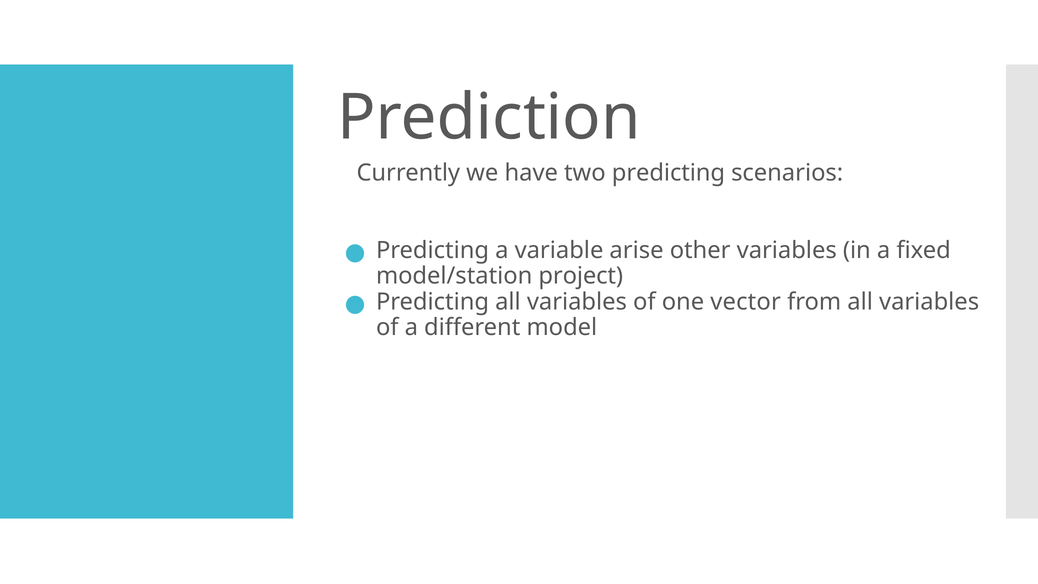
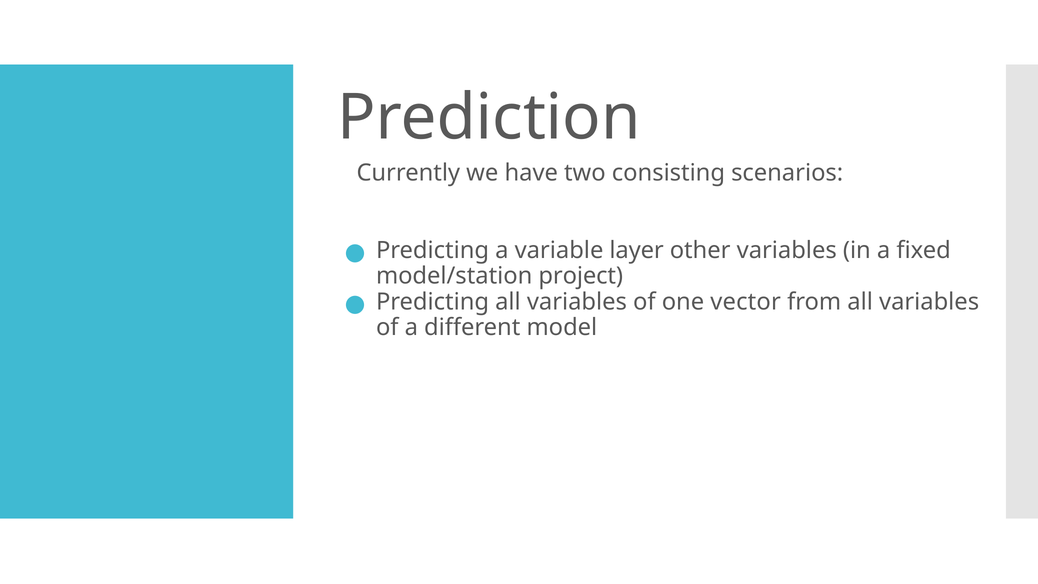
two predicting: predicting -> consisting
arise: arise -> layer
